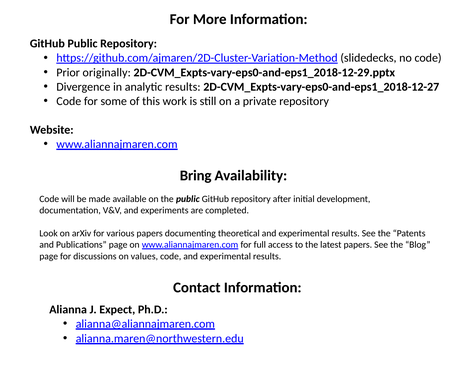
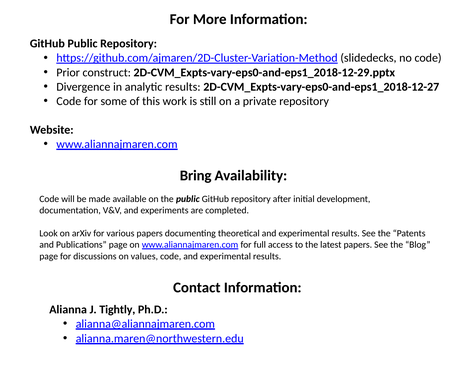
originally: originally -> construct
Expect: Expect -> Tightly
